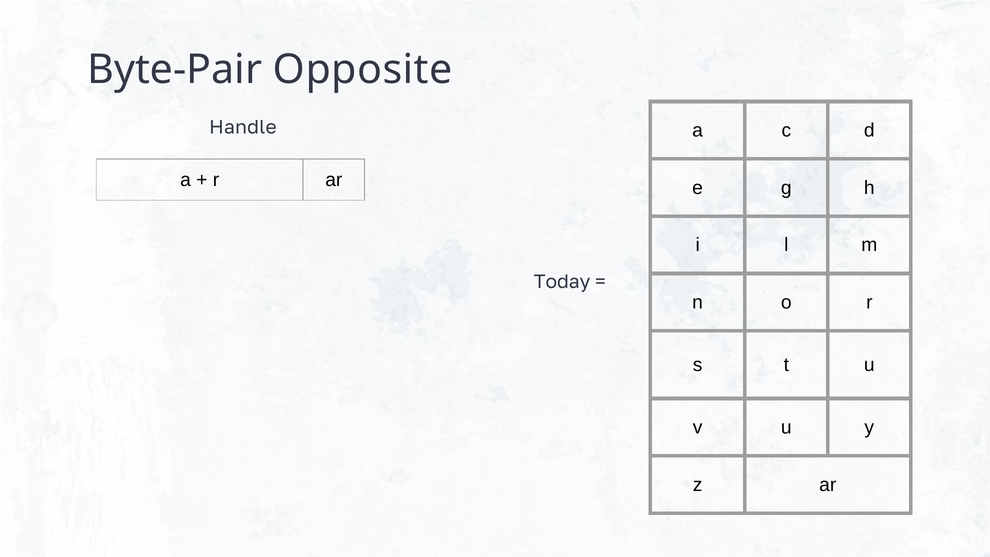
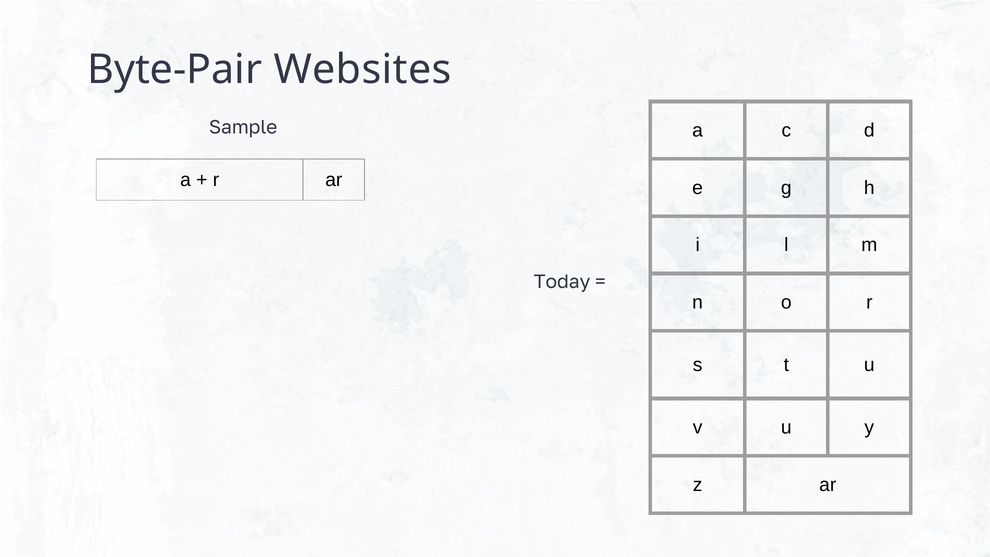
Opposite: Opposite -> Websites
Handle: Handle -> Sample
